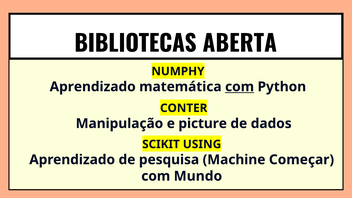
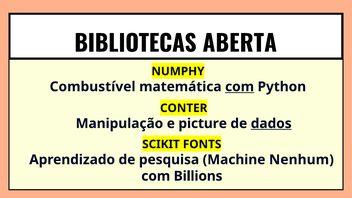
Aprendizado at (93, 87): Aprendizado -> Combustível
dados underline: none -> present
USING: USING -> FONTS
Começar: Começar -> Nenhum
Mundo: Mundo -> Billions
